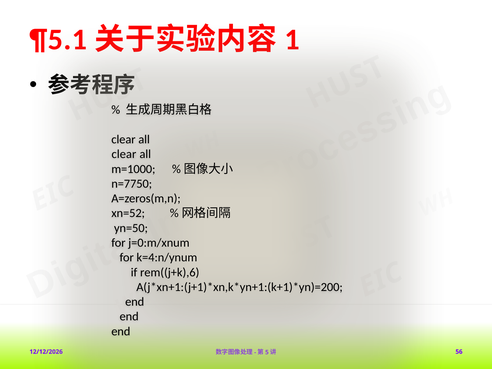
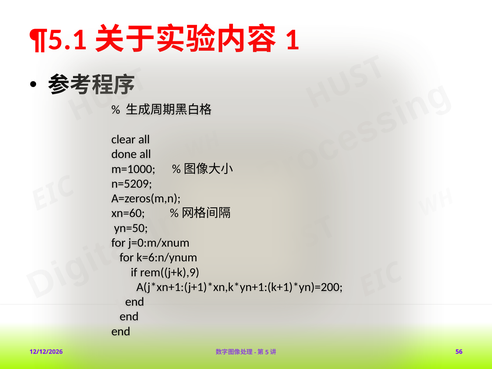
clear at (124, 154): clear -> done
n=7750: n=7750 -> n=5209
xn=52: xn=52 -> xn=60
k=4:n/ynum: k=4:n/ynum -> k=6:n/ynum
rem((j+k),6: rem((j+k),6 -> rem((j+k),9
